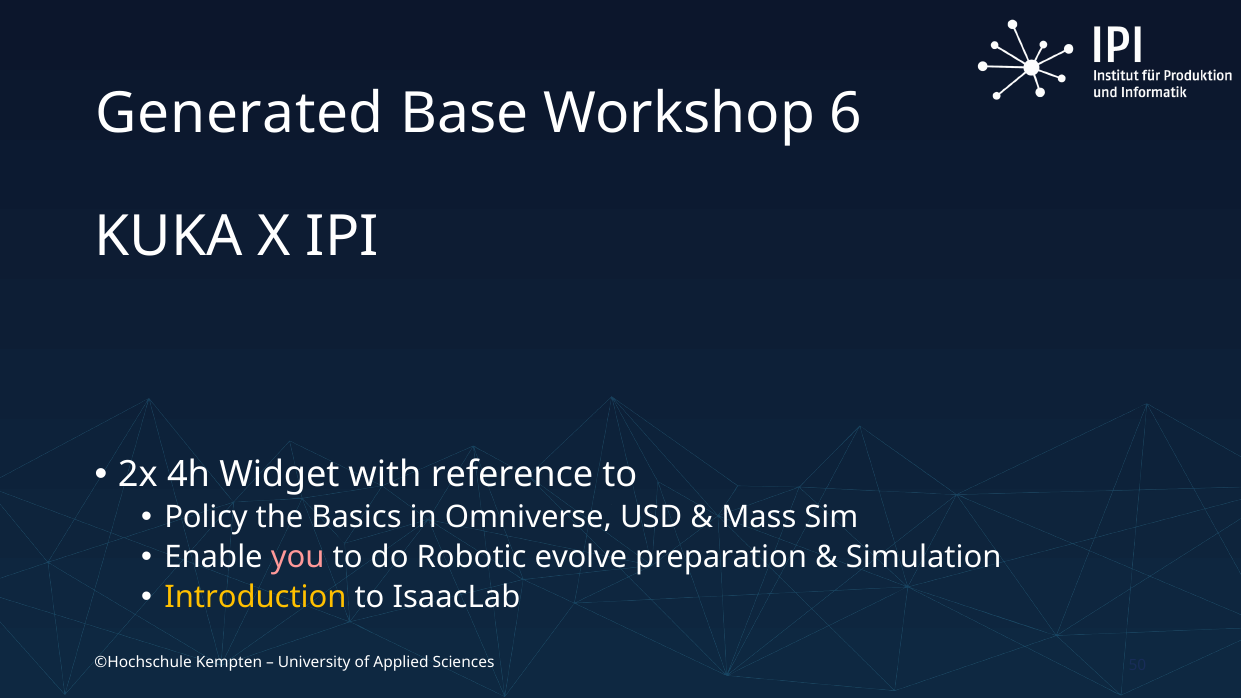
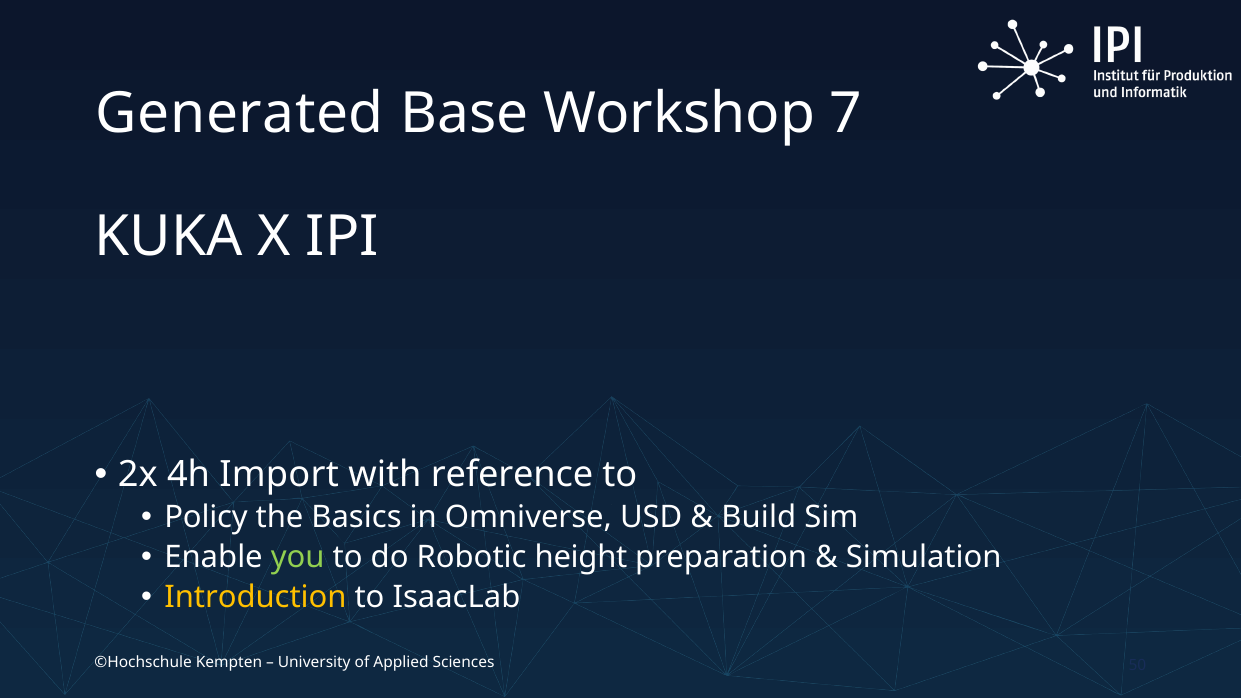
6: 6 -> 7
Widget: Widget -> Import
Mass: Mass -> Build
you colour: pink -> light green
evolve: evolve -> height
